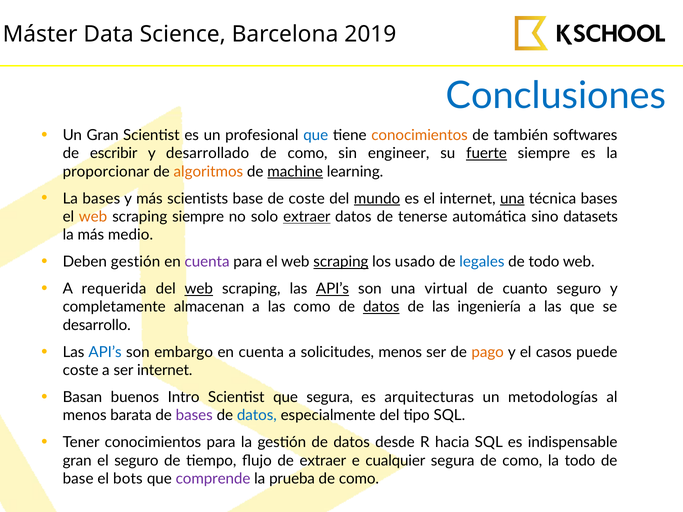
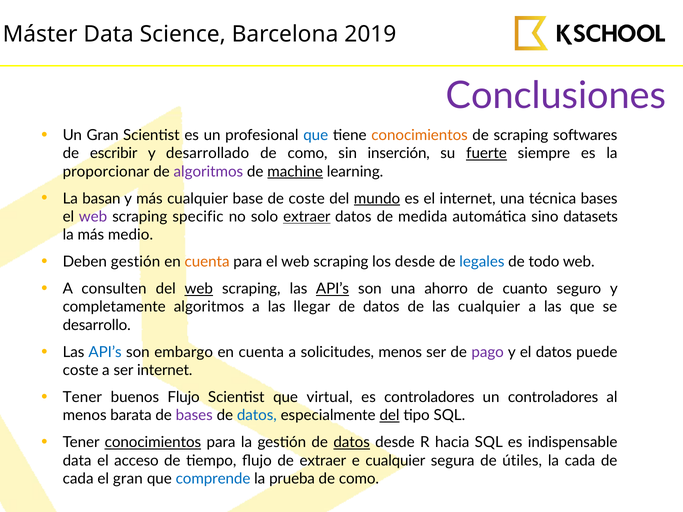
Conclusiones colour: blue -> purple
de también: también -> scraping
engineer: engineer -> inserción
algoritmos at (208, 172) colour: orange -> purple
La bases: bases -> basan
más scientists: scientists -> cualquier
una at (512, 199) underline: present -> none
web at (93, 217) colour: orange -> purple
scraping siempre: siempre -> specific
tenerse: tenerse -> medida
cuenta at (207, 262) colour: purple -> orange
scraping at (341, 262) underline: present -> none
los usado: usado -> desde
requerida: requerida -> consulten
virtual: virtual -> ahorro
completamente almacenan: almacenan -> algoritmos
las como: como -> llegar
datos at (381, 307) underline: present -> none
las ingeniería: ingeniería -> cualquier
pago colour: orange -> purple
el casos: casos -> datos
Basan at (82, 397): Basan -> Tener
buenos Intro: Intro -> Flujo
que segura: segura -> virtual
es arquitecturas: arquitecturas -> controladores
un metodologías: metodologías -> controladores
del at (390, 416) underline: none -> present
conocimientos at (153, 443) underline: none -> present
datos at (352, 443) underline: none -> present
gran at (77, 461): gran -> data
el seguro: seguro -> acceso
segura de como: como -> útiles
la todo: todo -> cada
base at (78, 479): base -> cada
el bots: bots -> gran
comprende colour: purple -> blue
